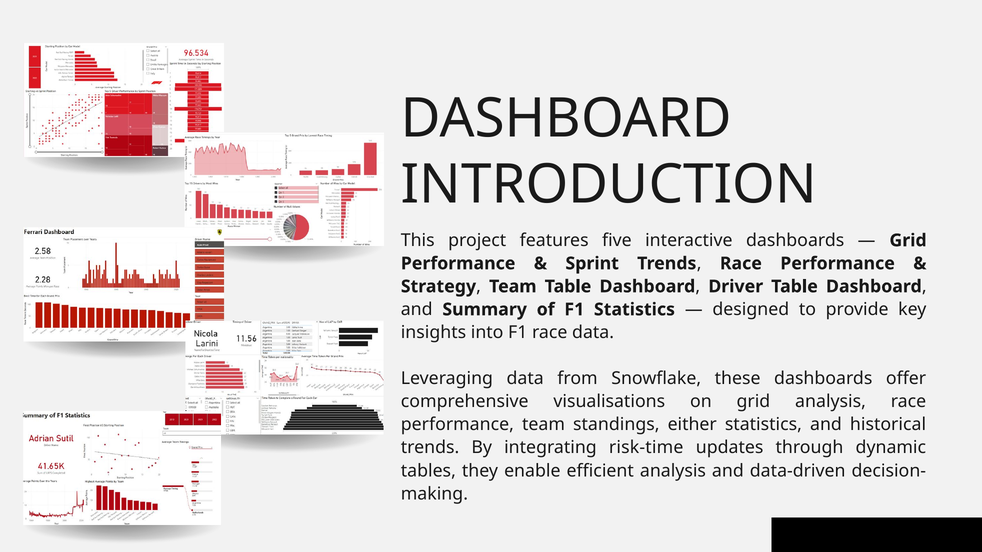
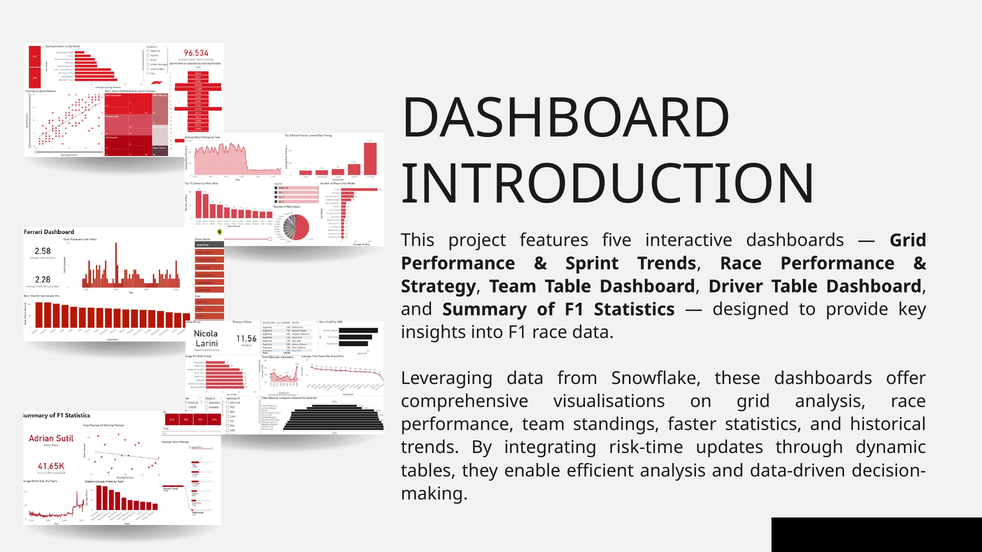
either: either -> faster
